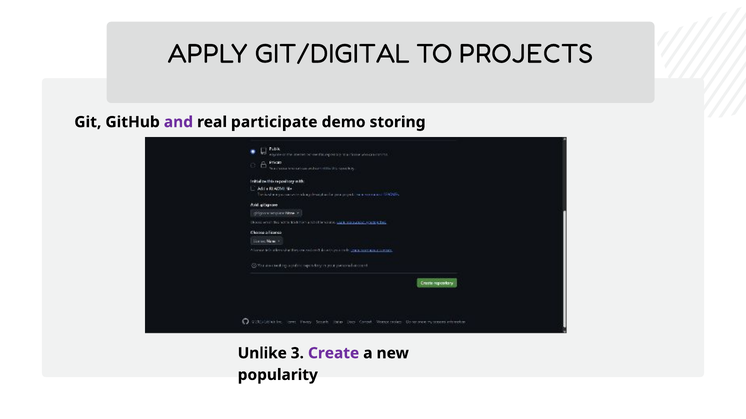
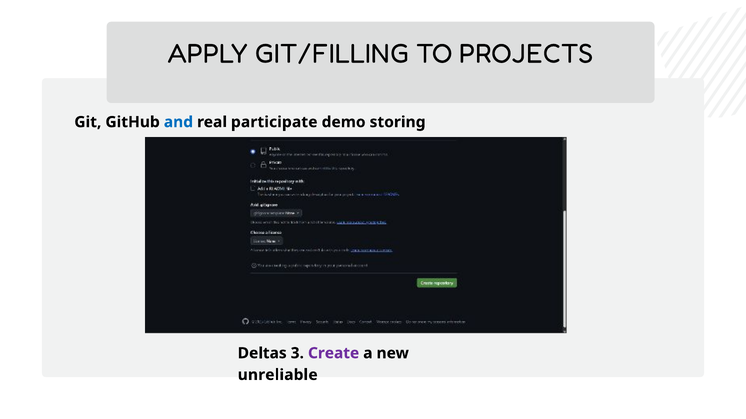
GIT/DIGITAL: GIT/DIGITAL -> GIT/FILLING
and colour: purple -> blue
Unlike: Unlike -> Deltas
popularity: popularity -> unreliable
